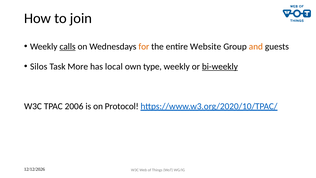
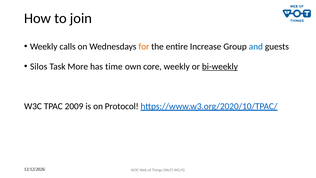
calls underline: present -> none
Website: Website -> Increase
and colour: orange -> blue
local: local -> time
type: type -> core
2006: 2006 -> 2009
